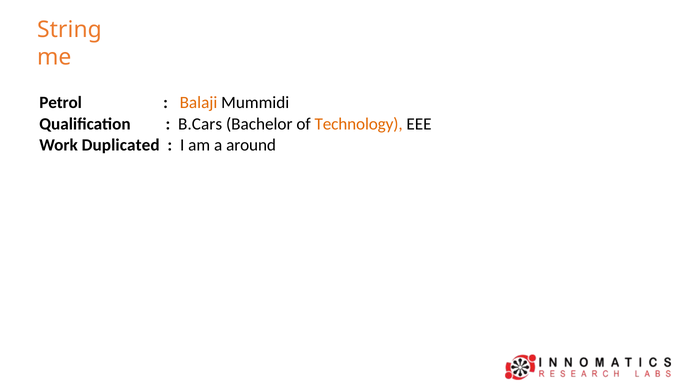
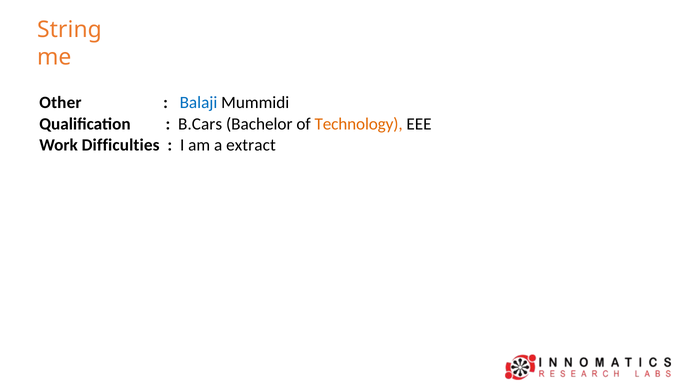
Petrol: Petrol -> Other
Balaji colour: orange -> blue
Duplicated: Duplicated -> Difficulties
around: around -> extract
